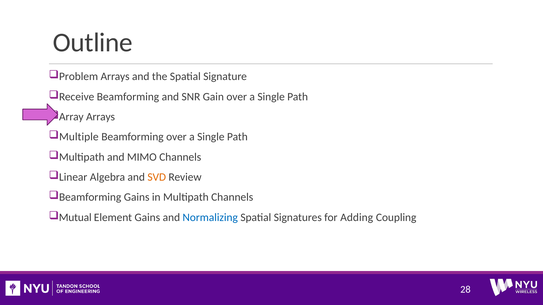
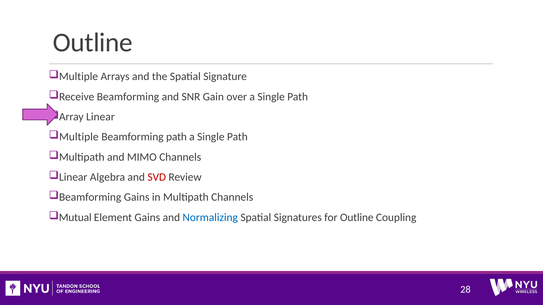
Problem at (79, 77): Problem -> Multiple
Array Arrays: Arrays -> Linear
Beamforming over: over -> path
SVD colour: orange -> red
for Adding: Adding -> Outline
